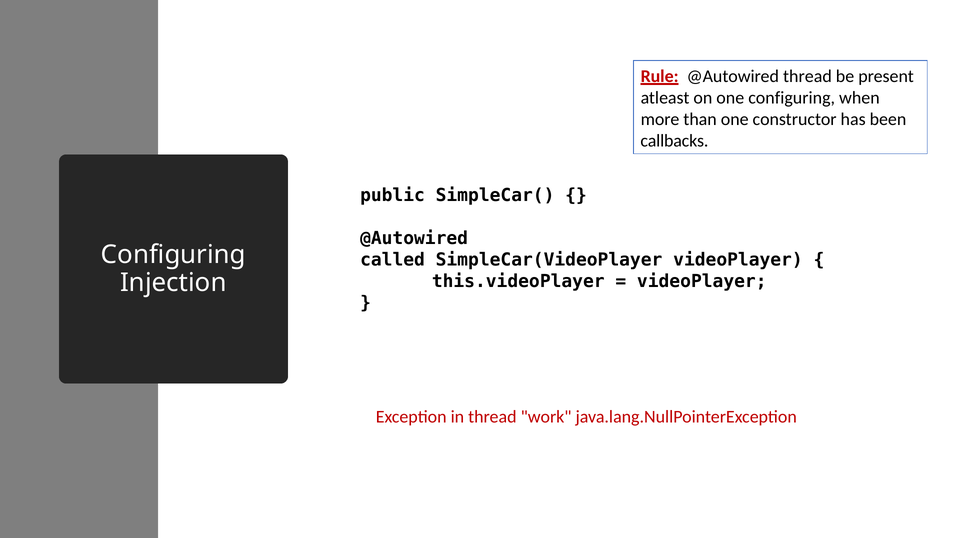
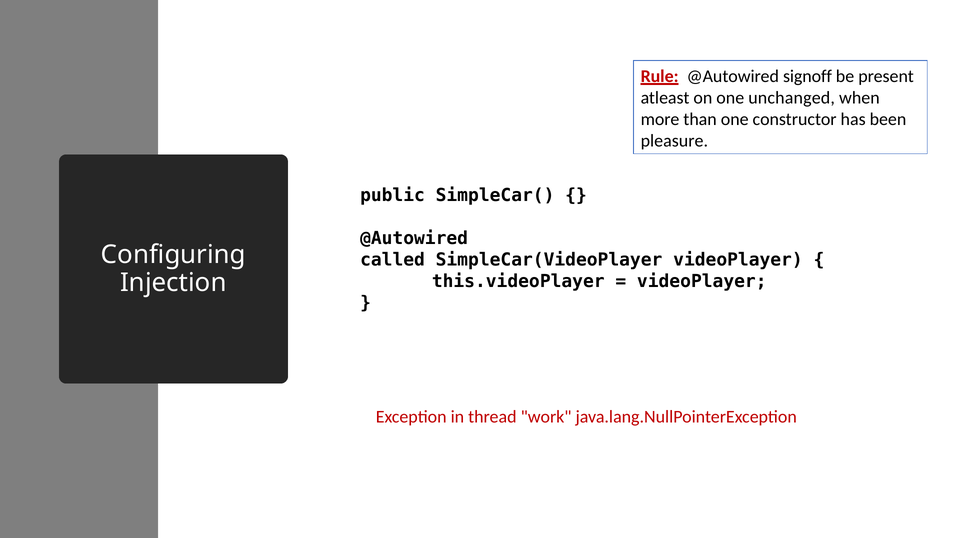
@Autowired thread: thread -> signoff
one configuring: configuring -> unchanged
callbacks: callbacks -> pleasure
